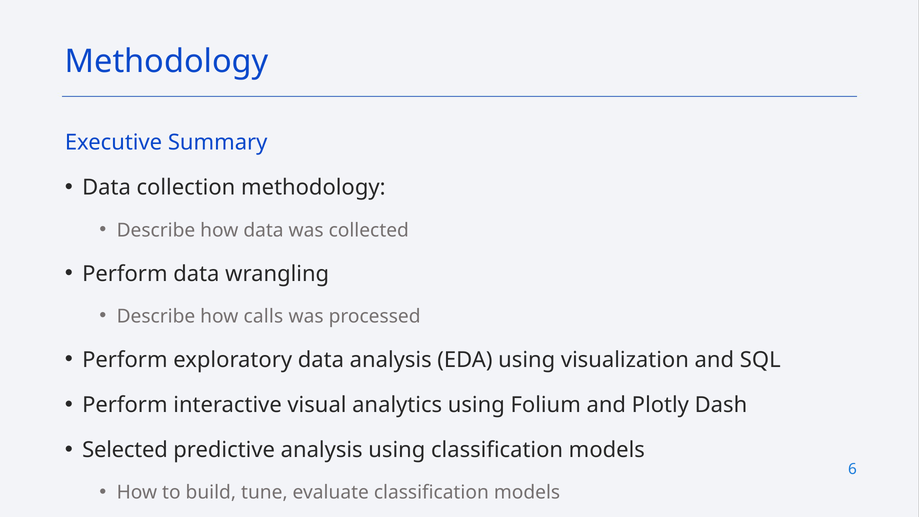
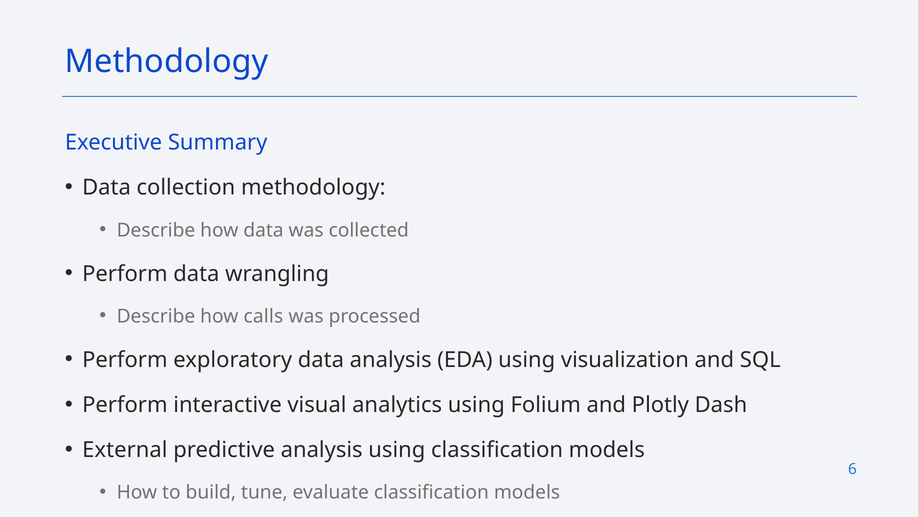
Selected: Selected -> External
